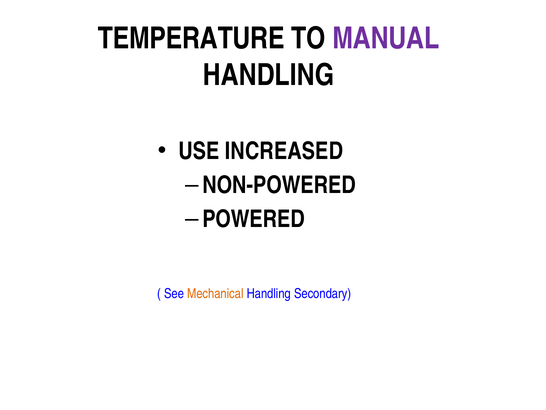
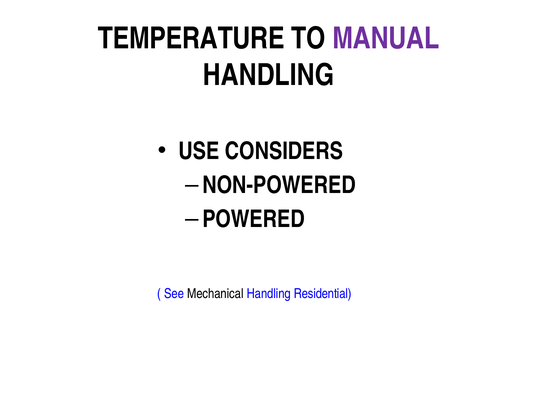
INCREASED: INCREASED -> CONSIDERS
Mechanical colour: orange -> black
Secondary: Secondary -> Residential
